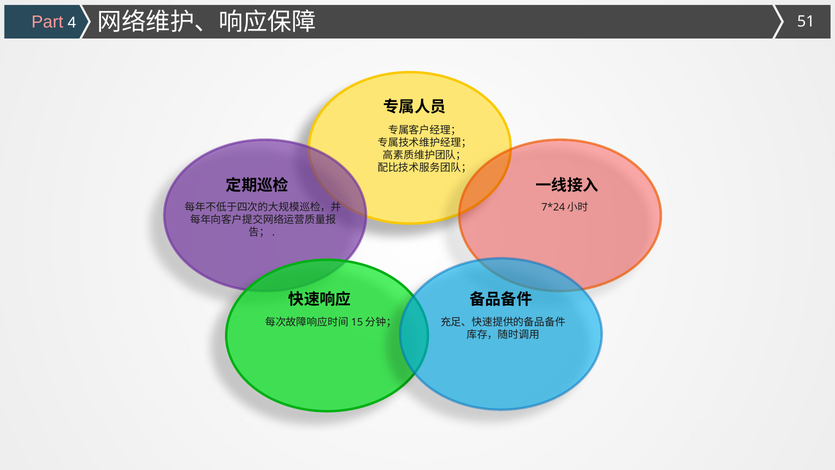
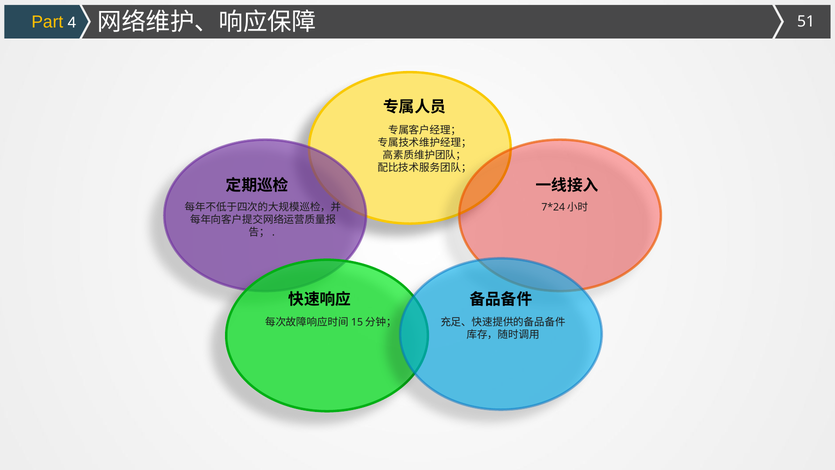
Part colour: pink -> yellow
